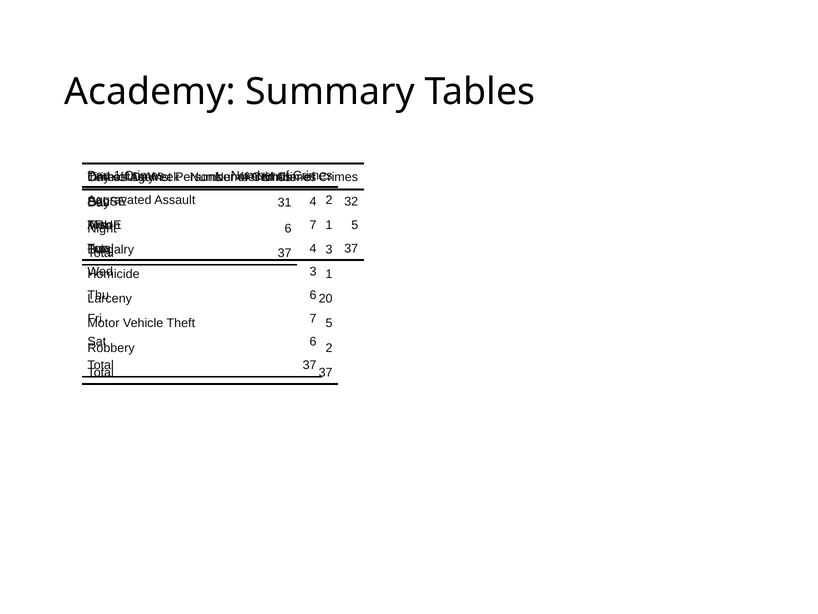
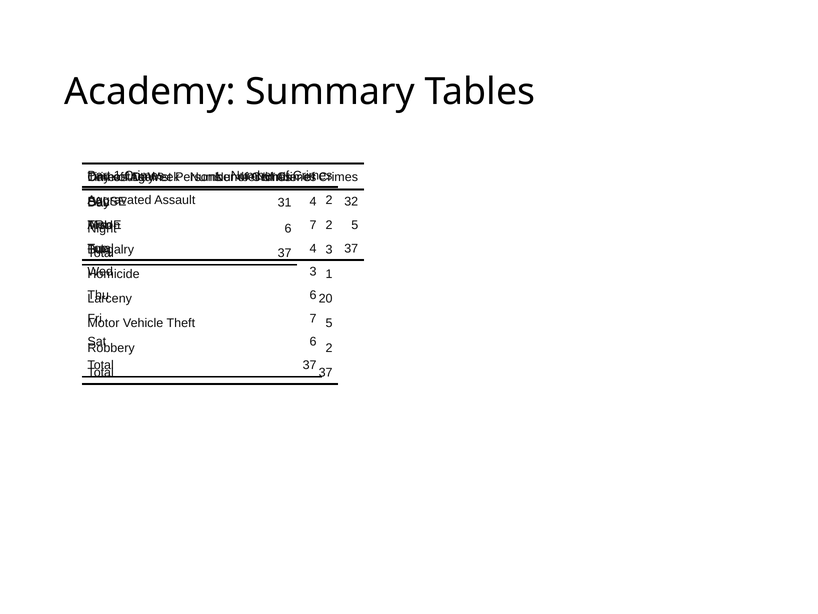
1 at (329, 225): 1 -> 2
